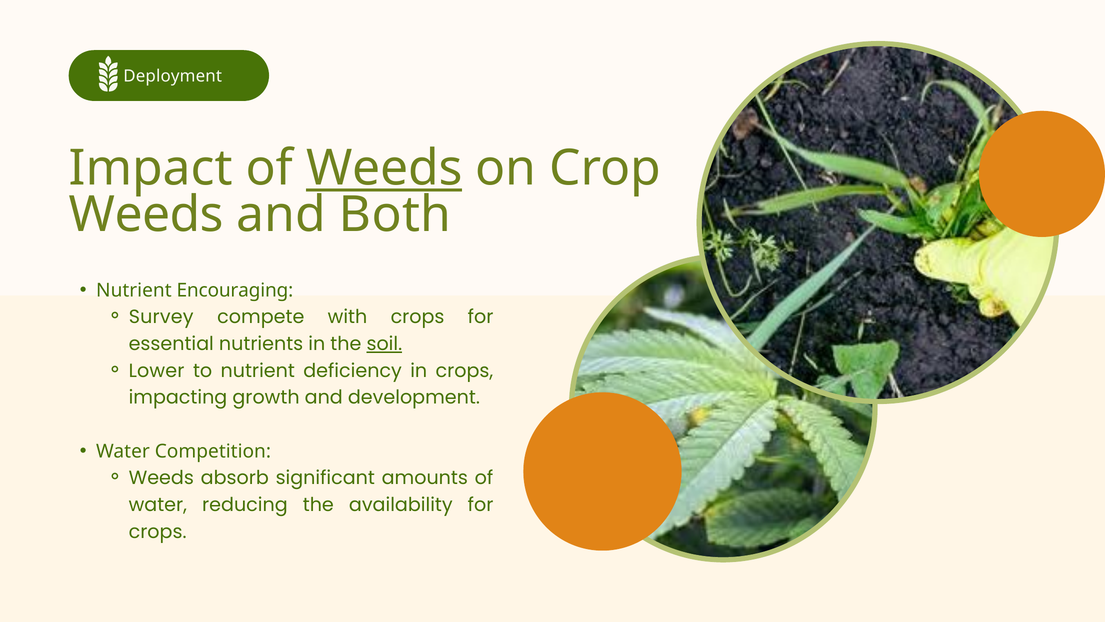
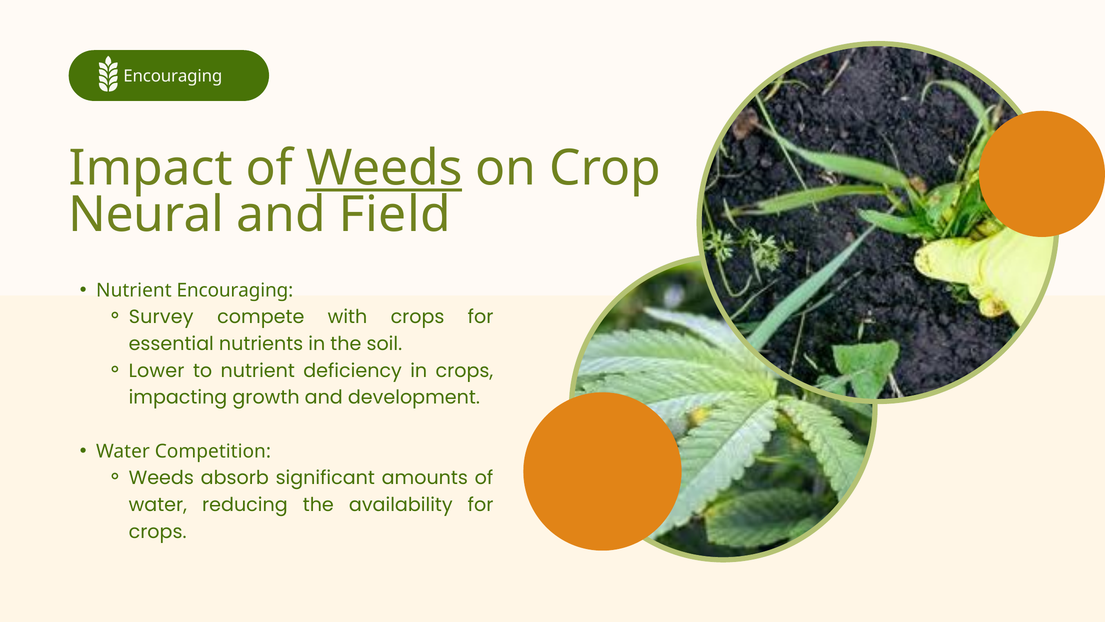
Deployment at (173, 76): Deployment -> Encouraging
Weeds at (146, 215): Weeds -> Neural
Both: Both -> Field
soil underline: present -> none
